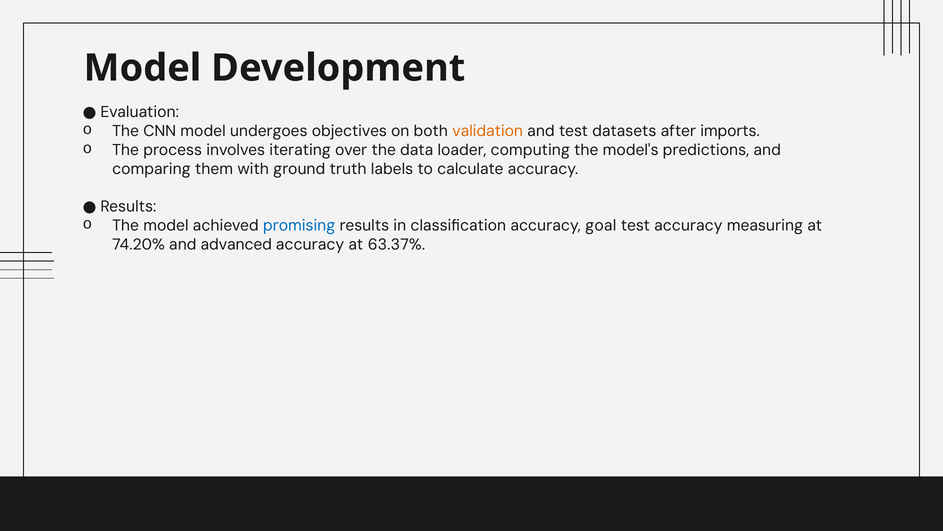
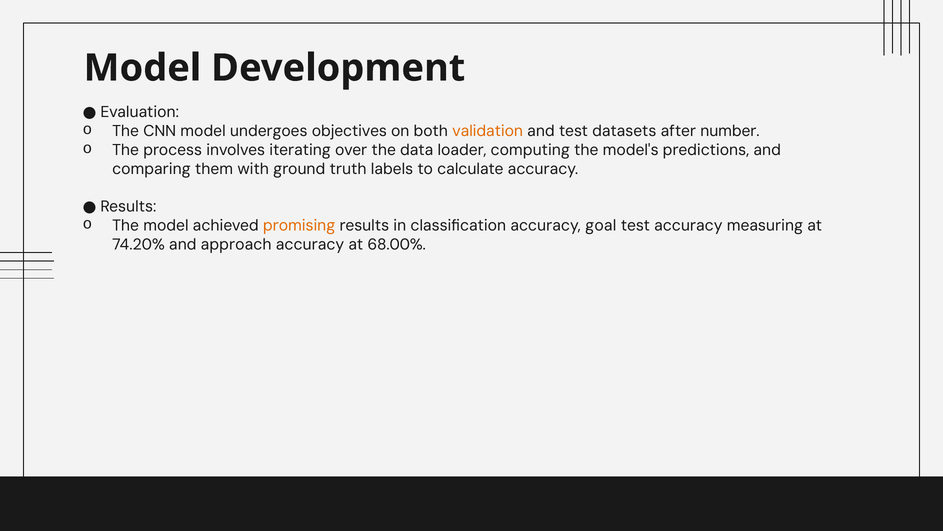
imports: imports -> number
promising colour: blue -> orange
advanced: advanced -> approach
63.37%: 63.37% -> 68.00%
